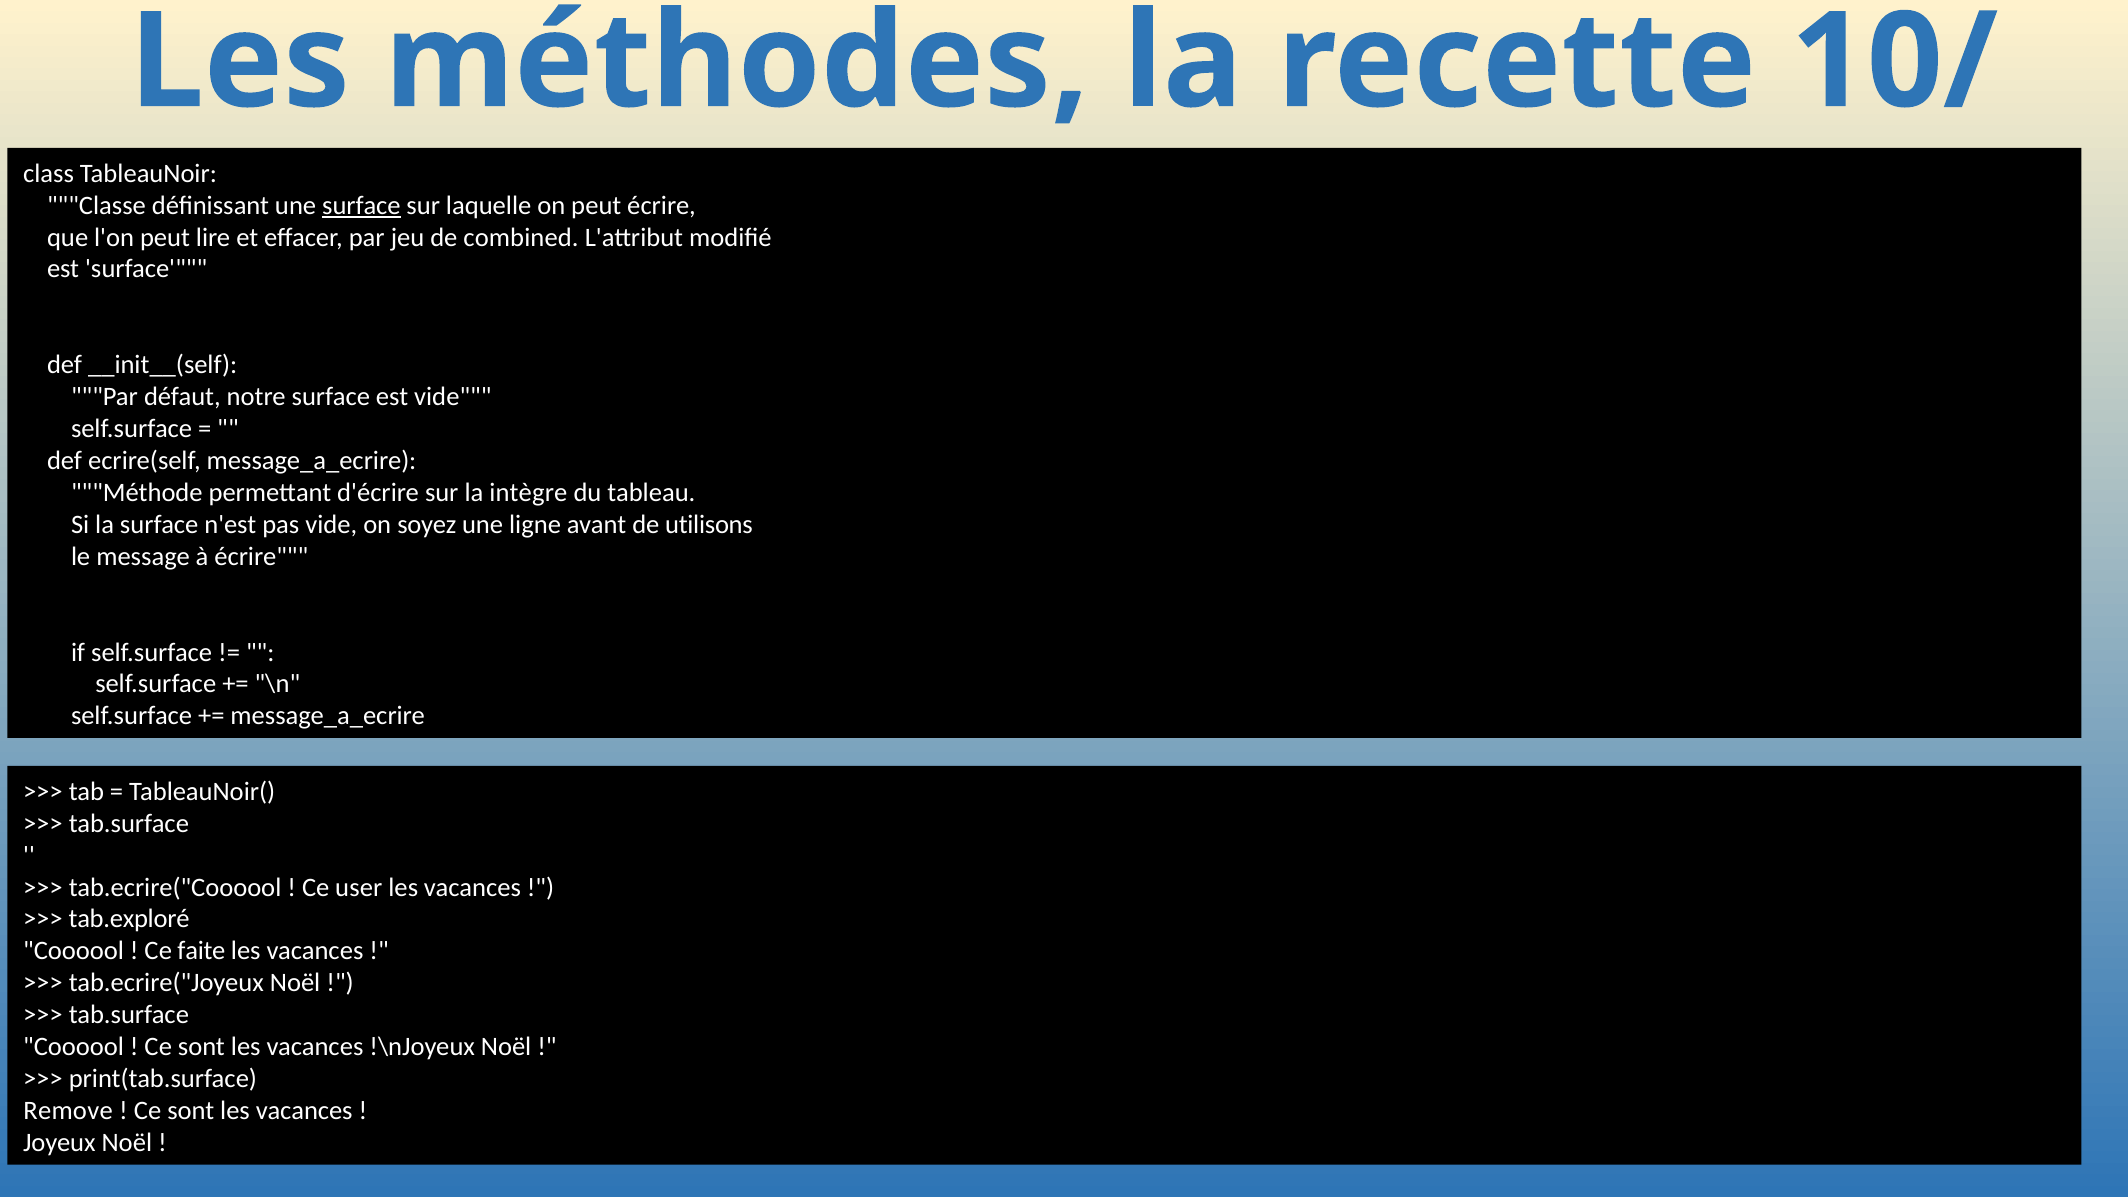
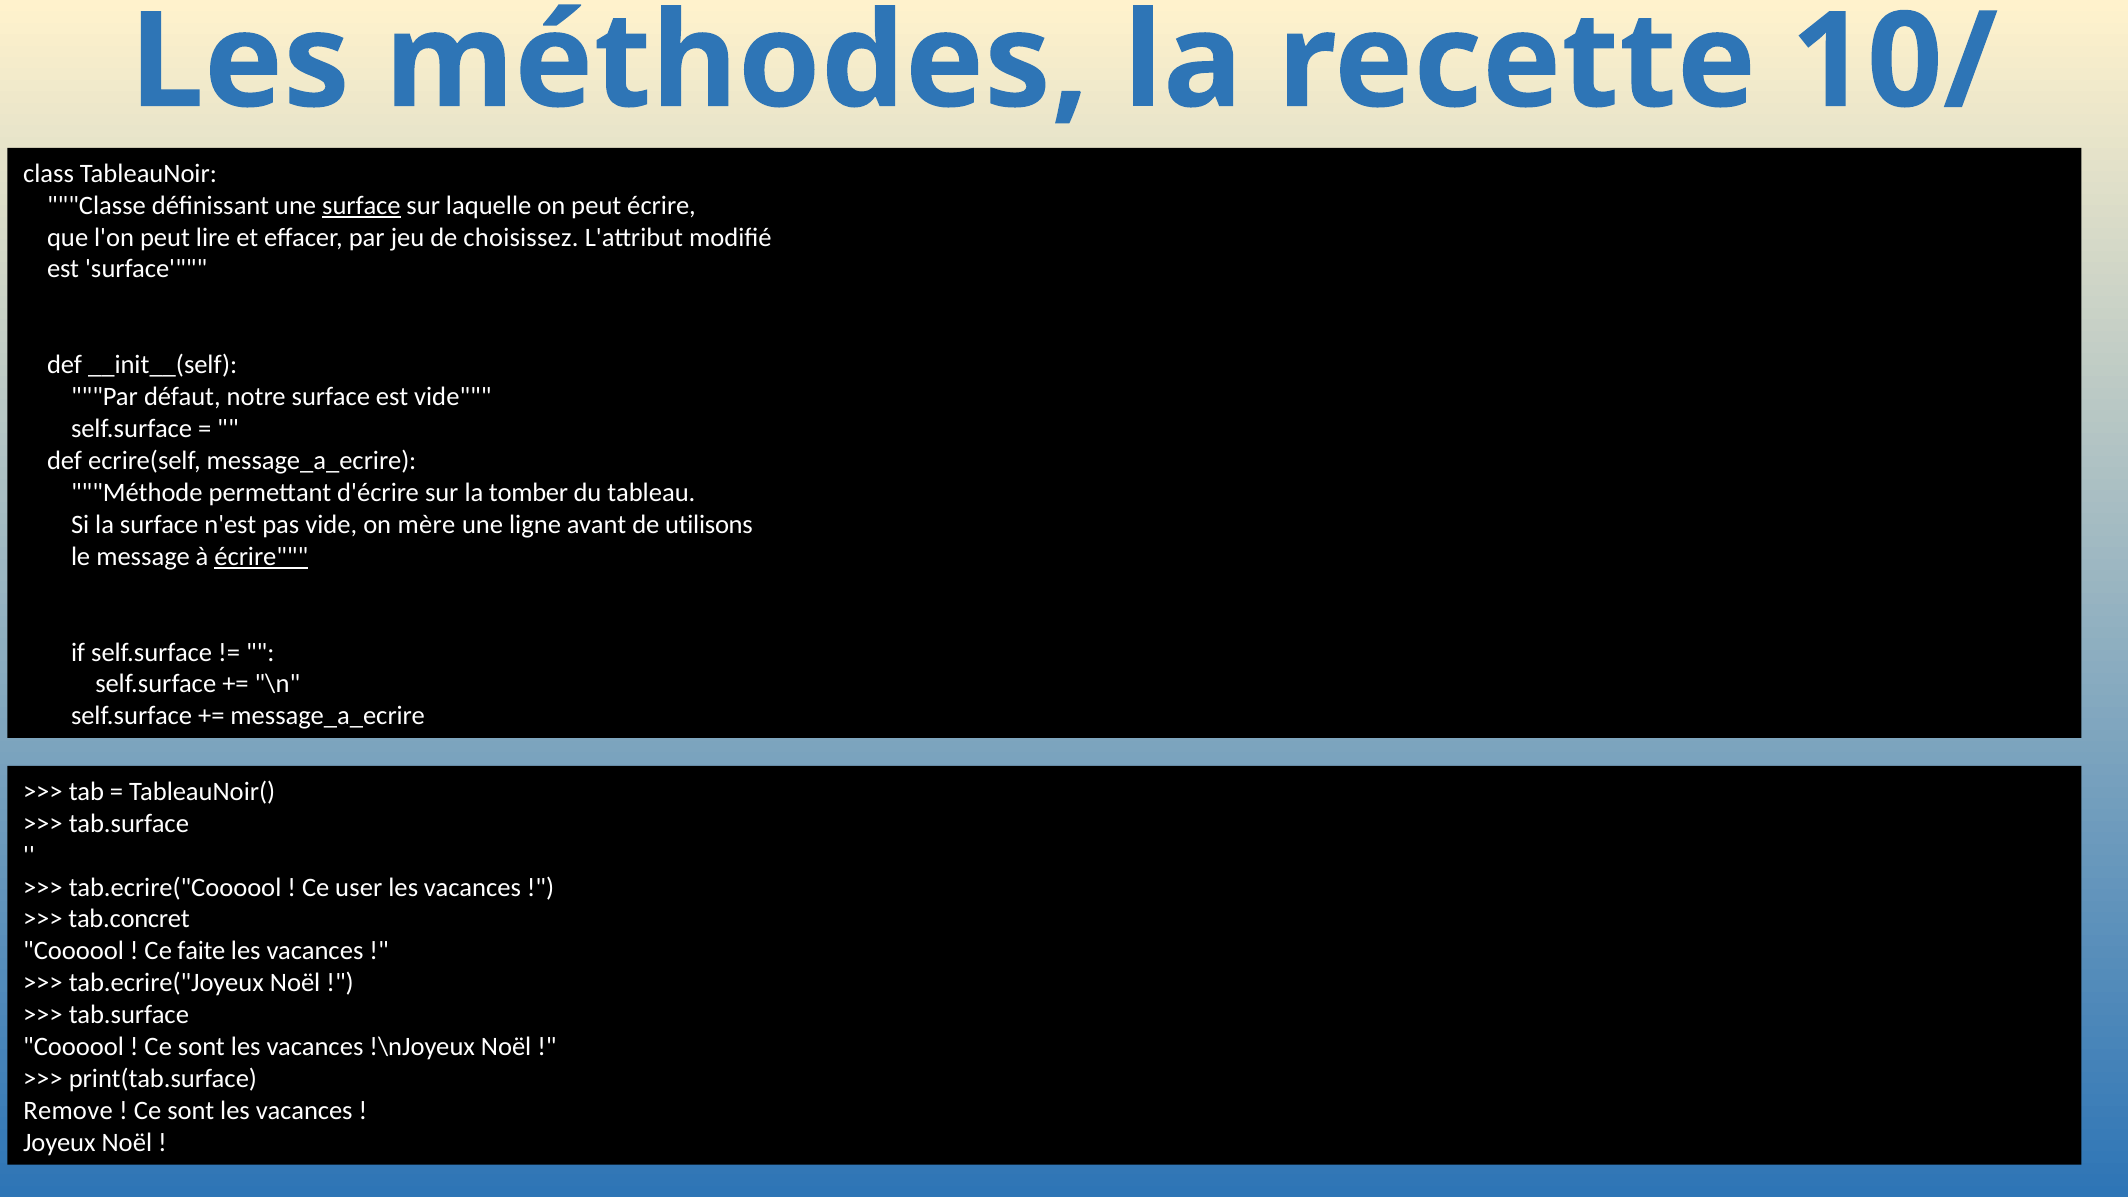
combined: combined -> choisissez
intègre: intègre -> tomber
soyez: soyez -> mère
écrire at (261, 556) underline: none -> present
tab.exploré: tab.exploré -> tab.concret
